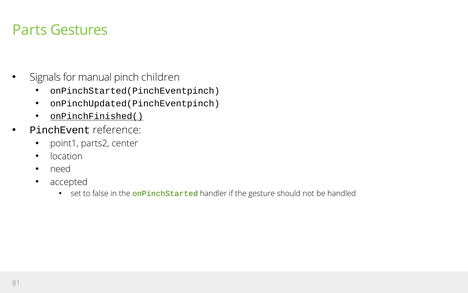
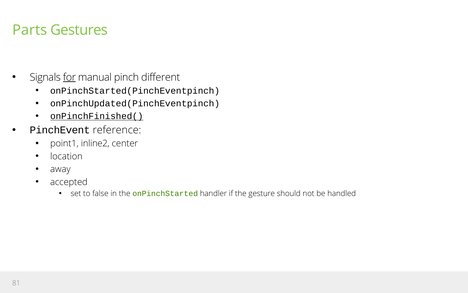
for underline: none -> present
children: children -> different
parts2: parts2 -> inline2
need: need -> away
